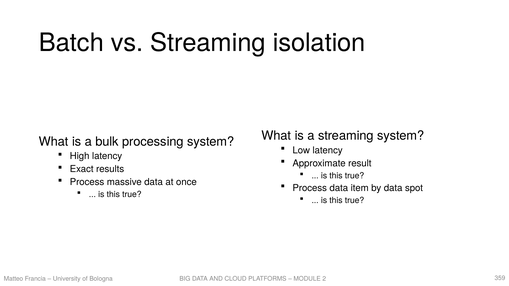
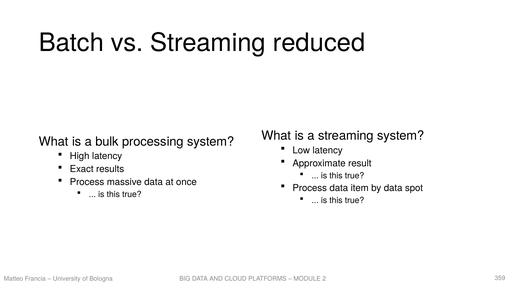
isolation: isolation -> reduced
